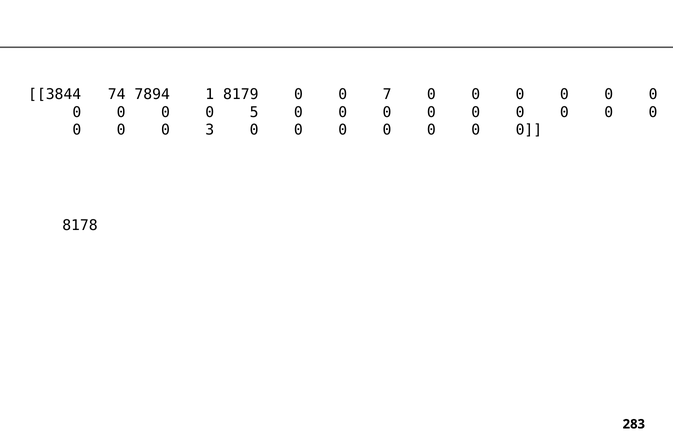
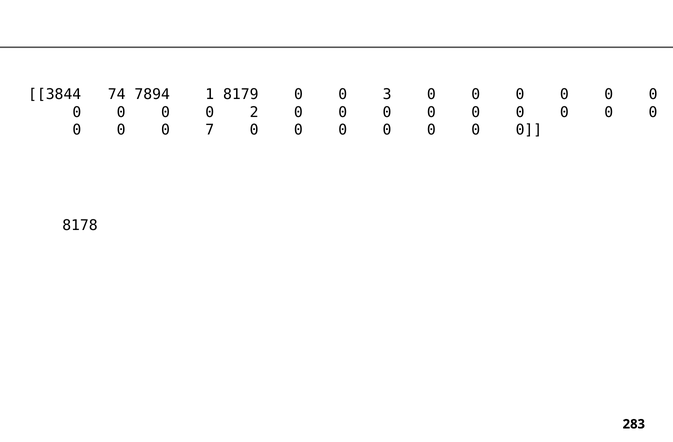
7: 7 -> 3
5: 5 -> 2
3: 3 -> 7
